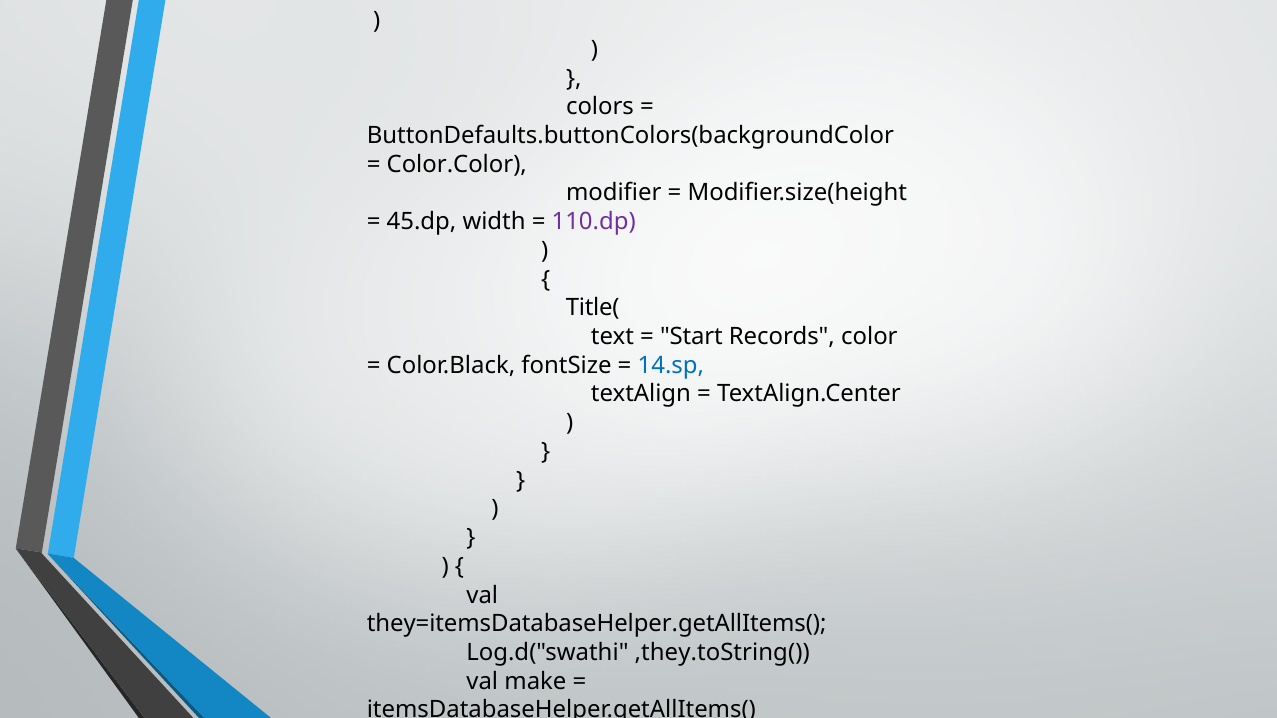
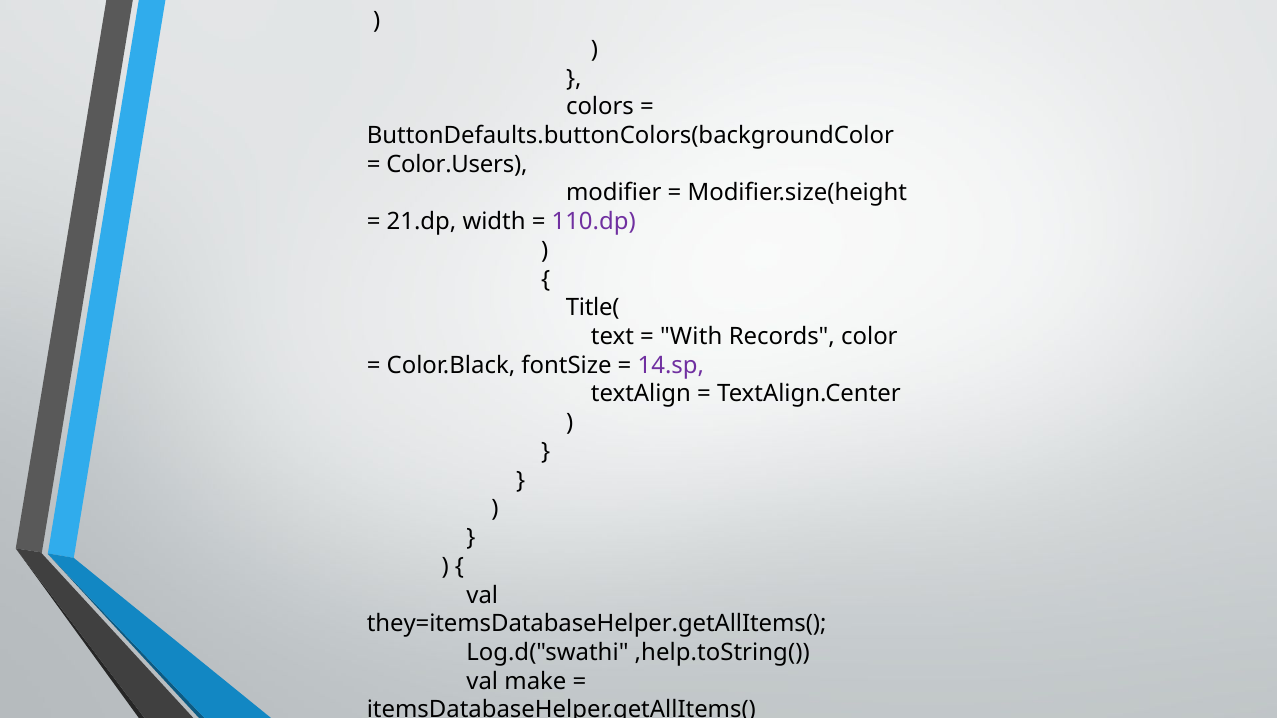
Color.Color: Color.Color -> Color.Users
45.dp: 45.dp -> 21.dp
Start: Start -> With
14.sp colour: blue -> purple
,they.toString(: ,they.toString( -> ,help.toString(
